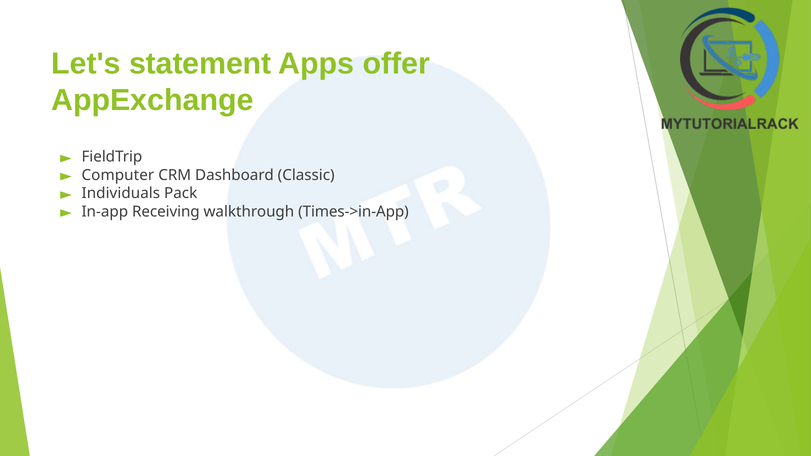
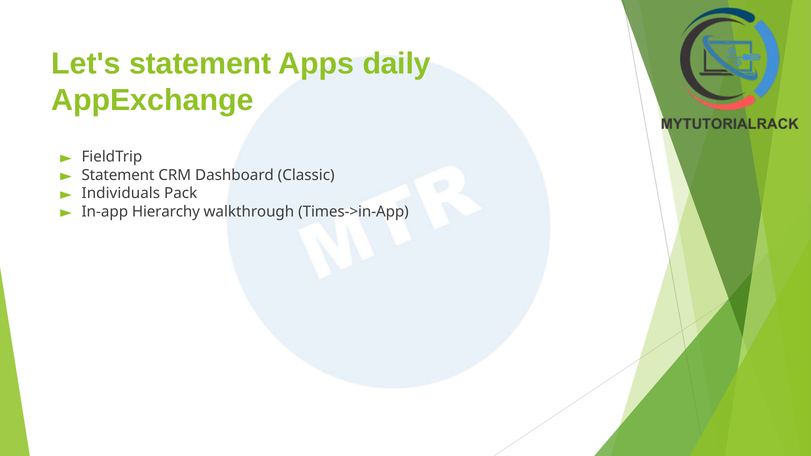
offer: offer -> daily
Computer at (118, 175): Computer -> Statement
Receiving: Receiving -> Hierarchy
